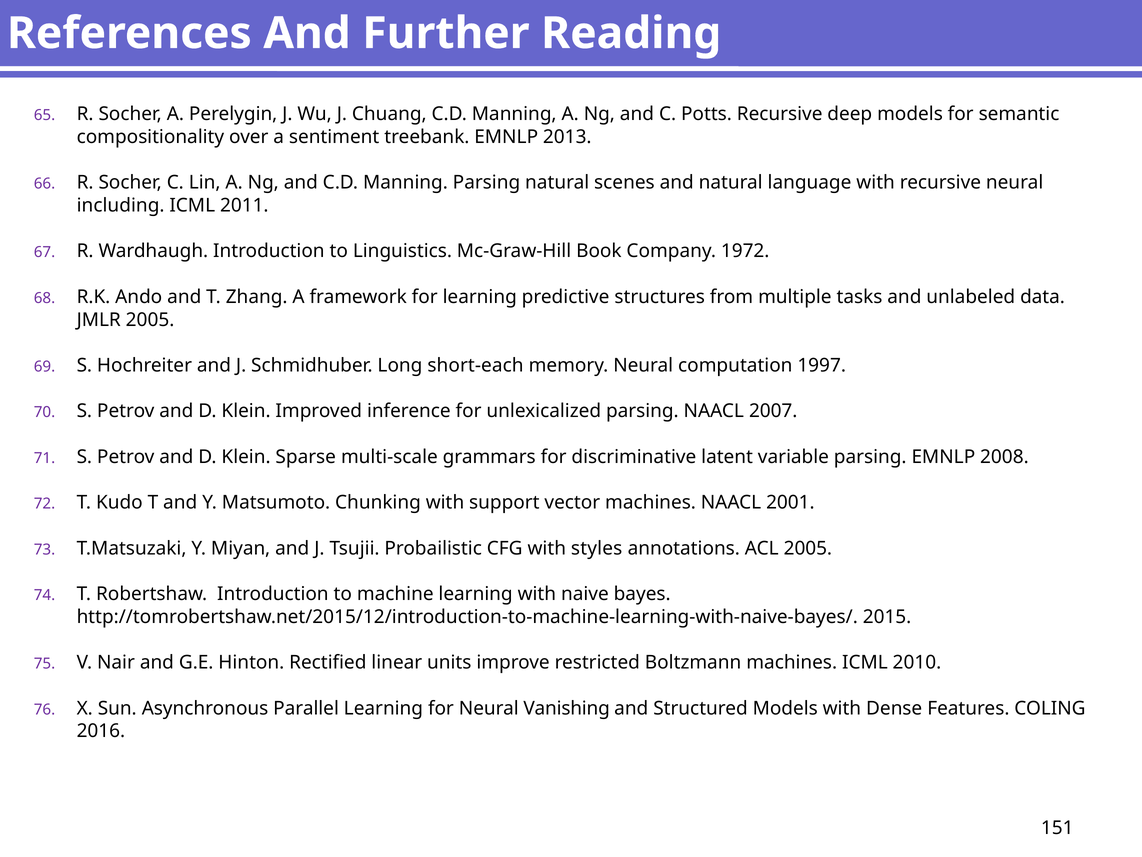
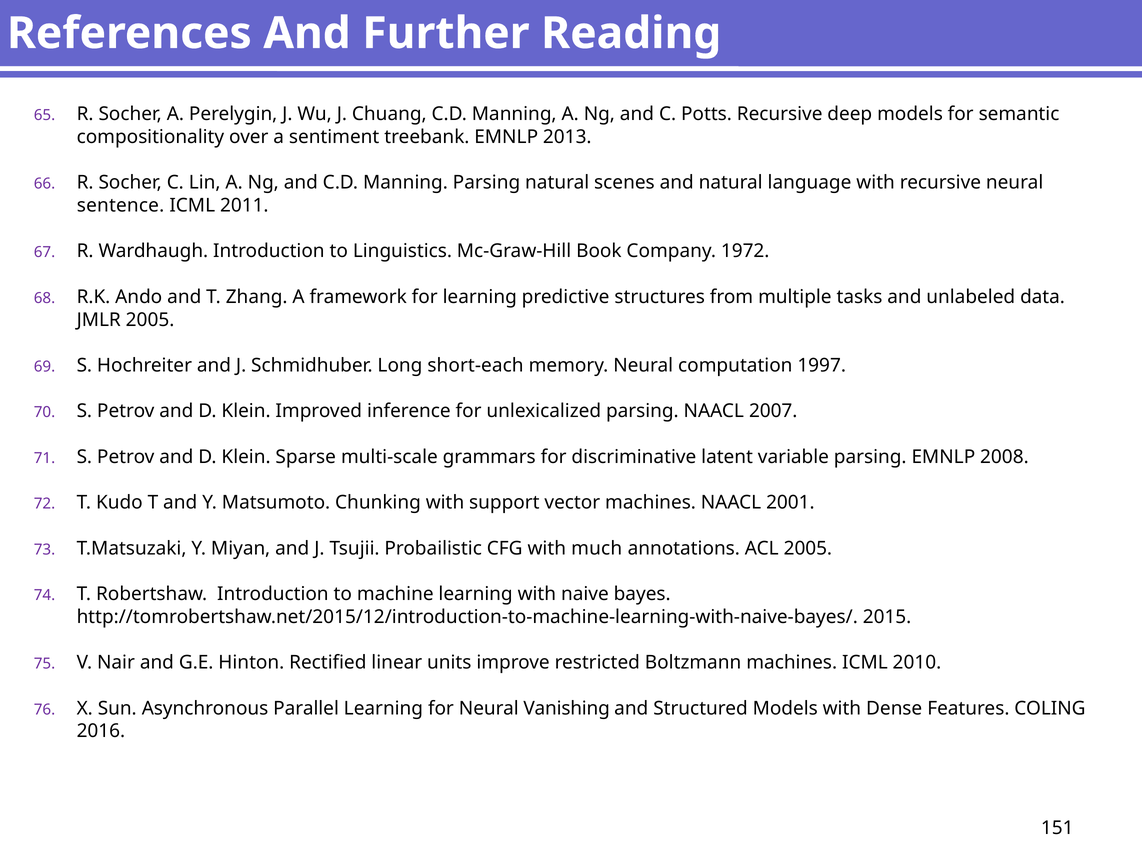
including: including -> sentence
styles: styles -> much
